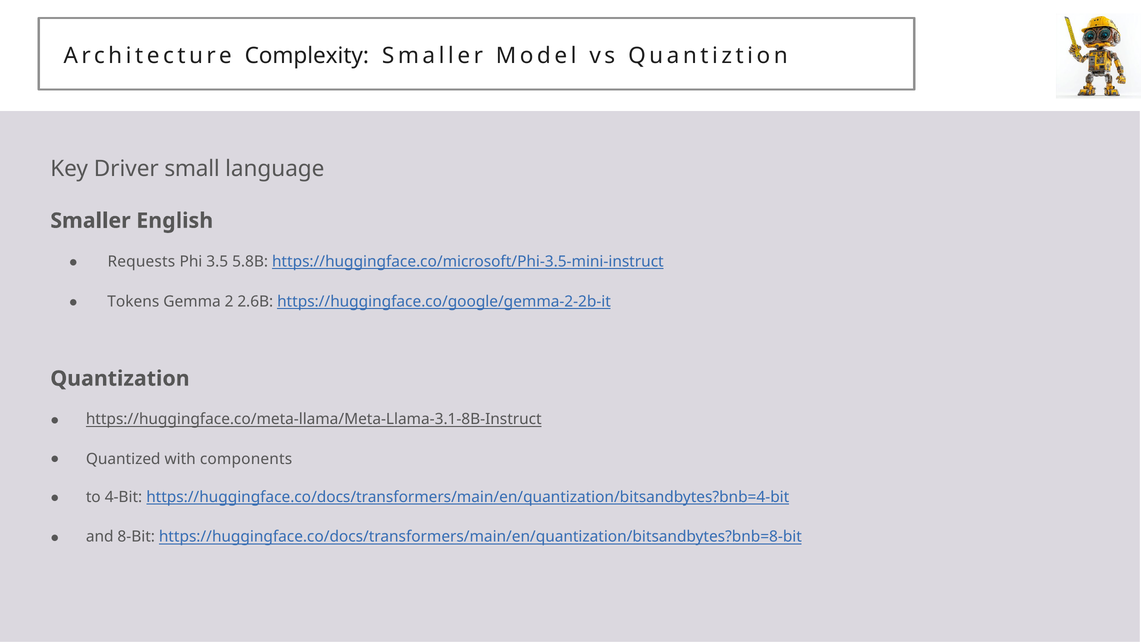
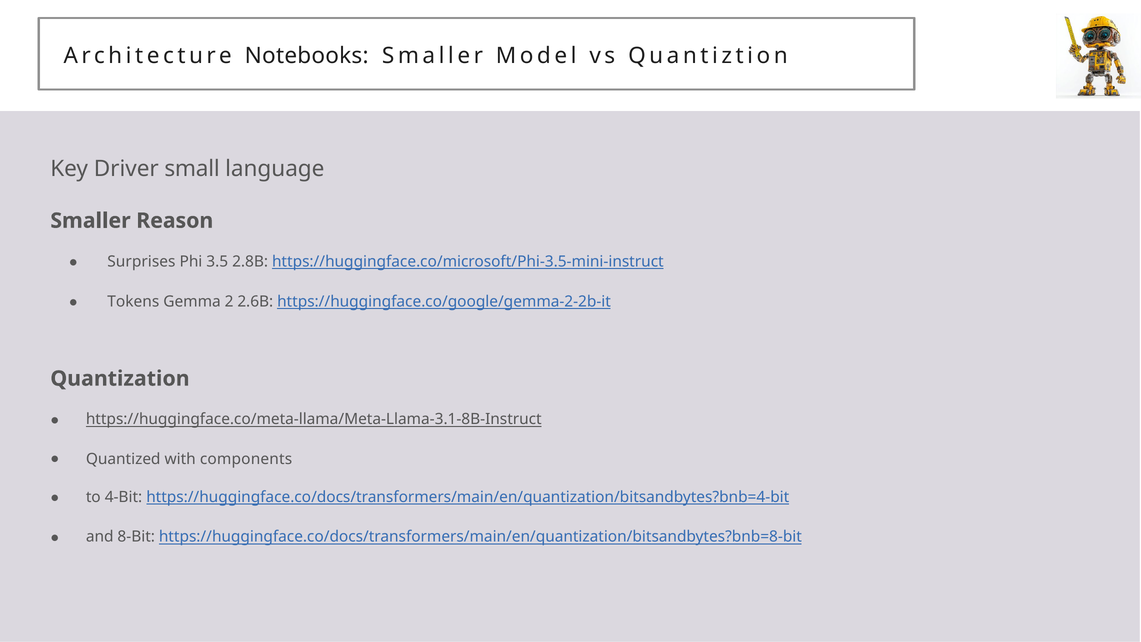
Complexity: Complexity -> Notebooks
English: English -> Reason
Requests: Requests -> Surprises
5.8B: 5.8B -> 2.8B
